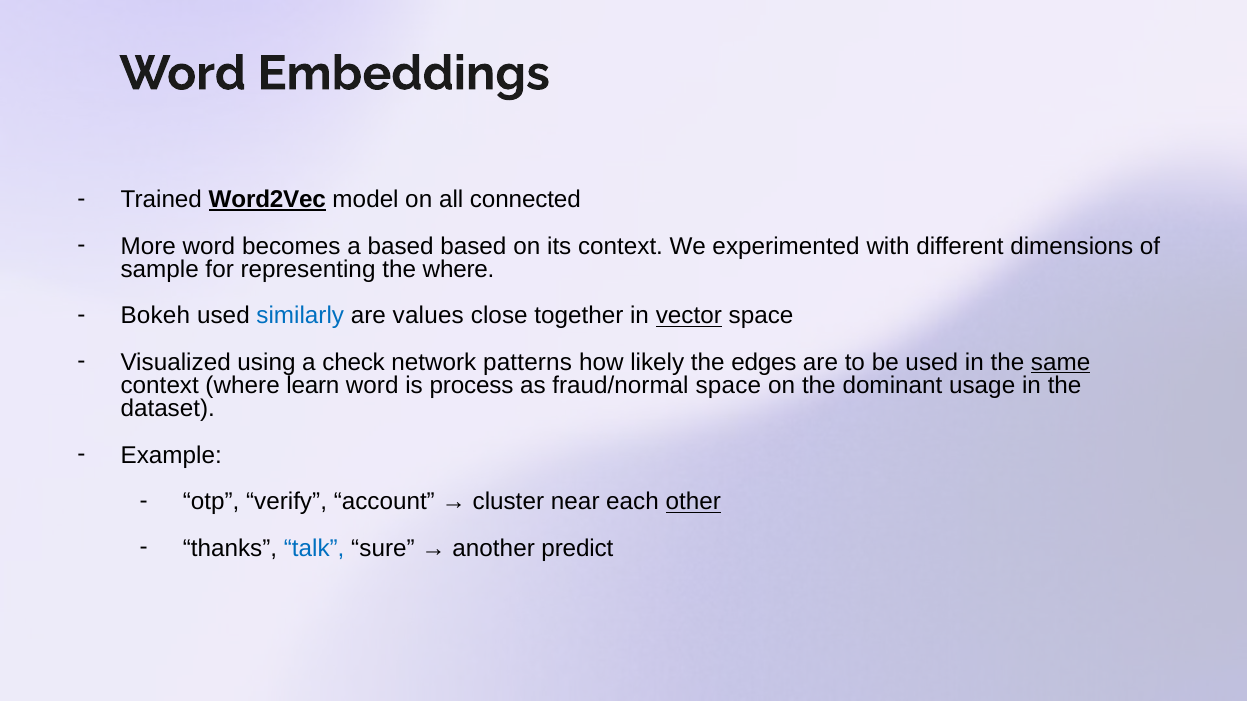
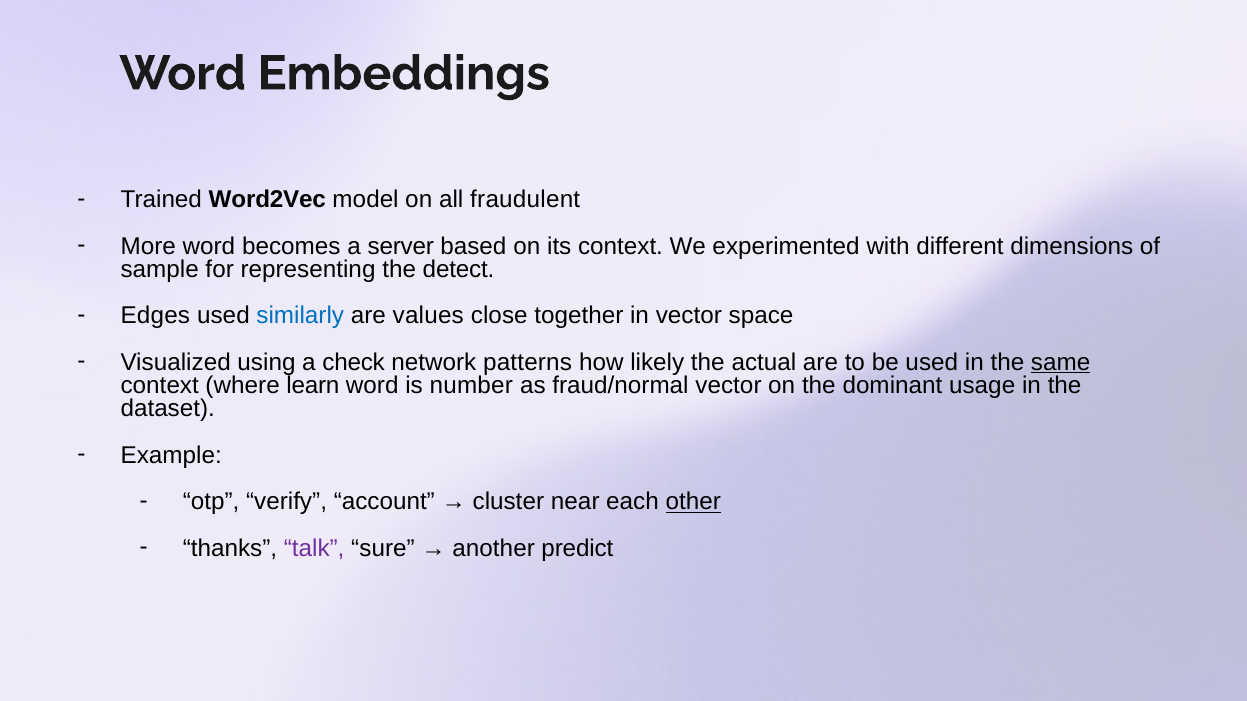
Word2Vec underline: present -> none
connected: connected -> fraudulent
a based: based -> server
the where: where -> detect
Bokeh: Bokeh -> Edges
vector at (689, 316) underline: present -> none
edges: edges -> actual
process: process -> number
fraud/normal space: space -> vector
talk colour: blue -> purple
